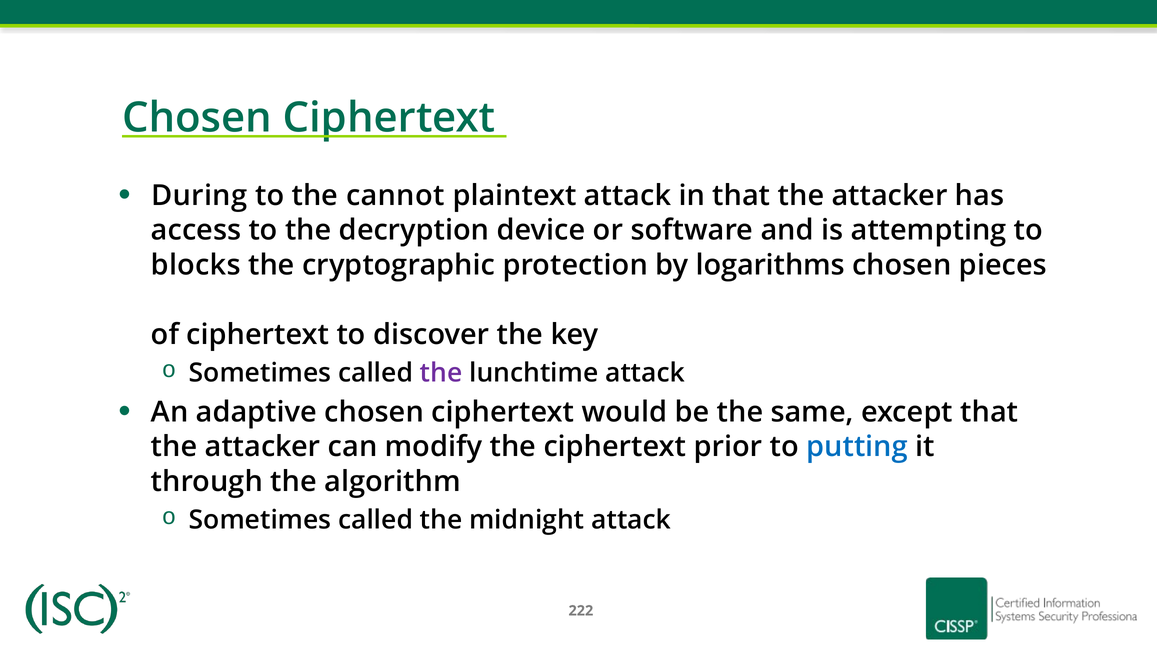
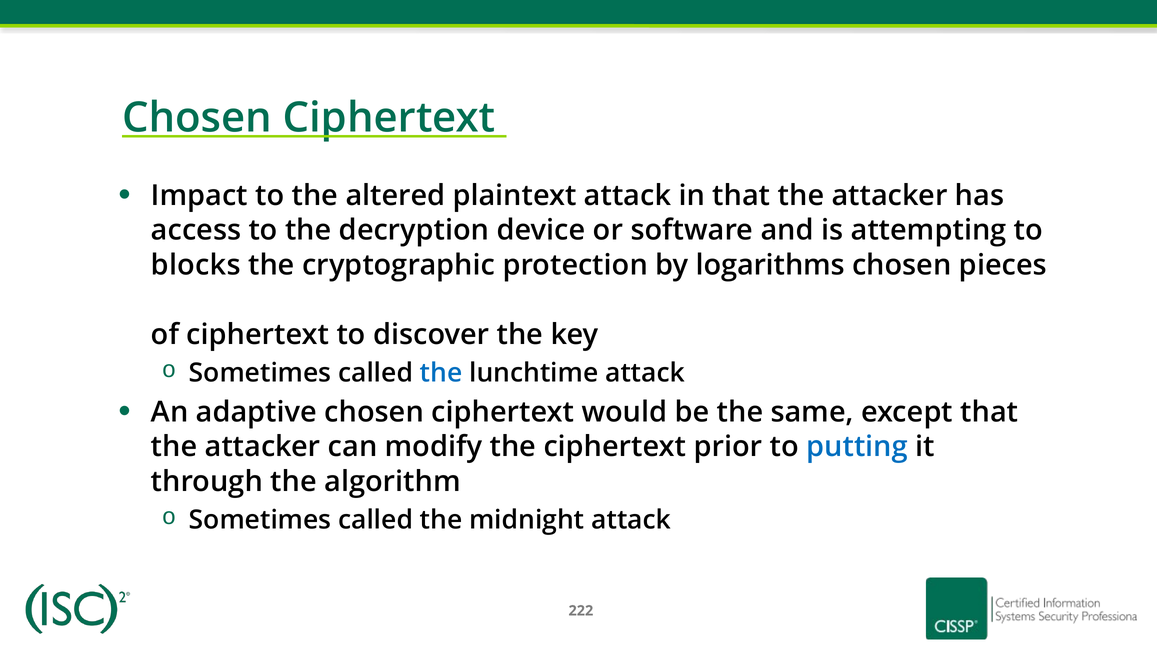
During: During -> Impact
cannot: cannot -> altered
the at (441, 373) colour: purple -> blue
